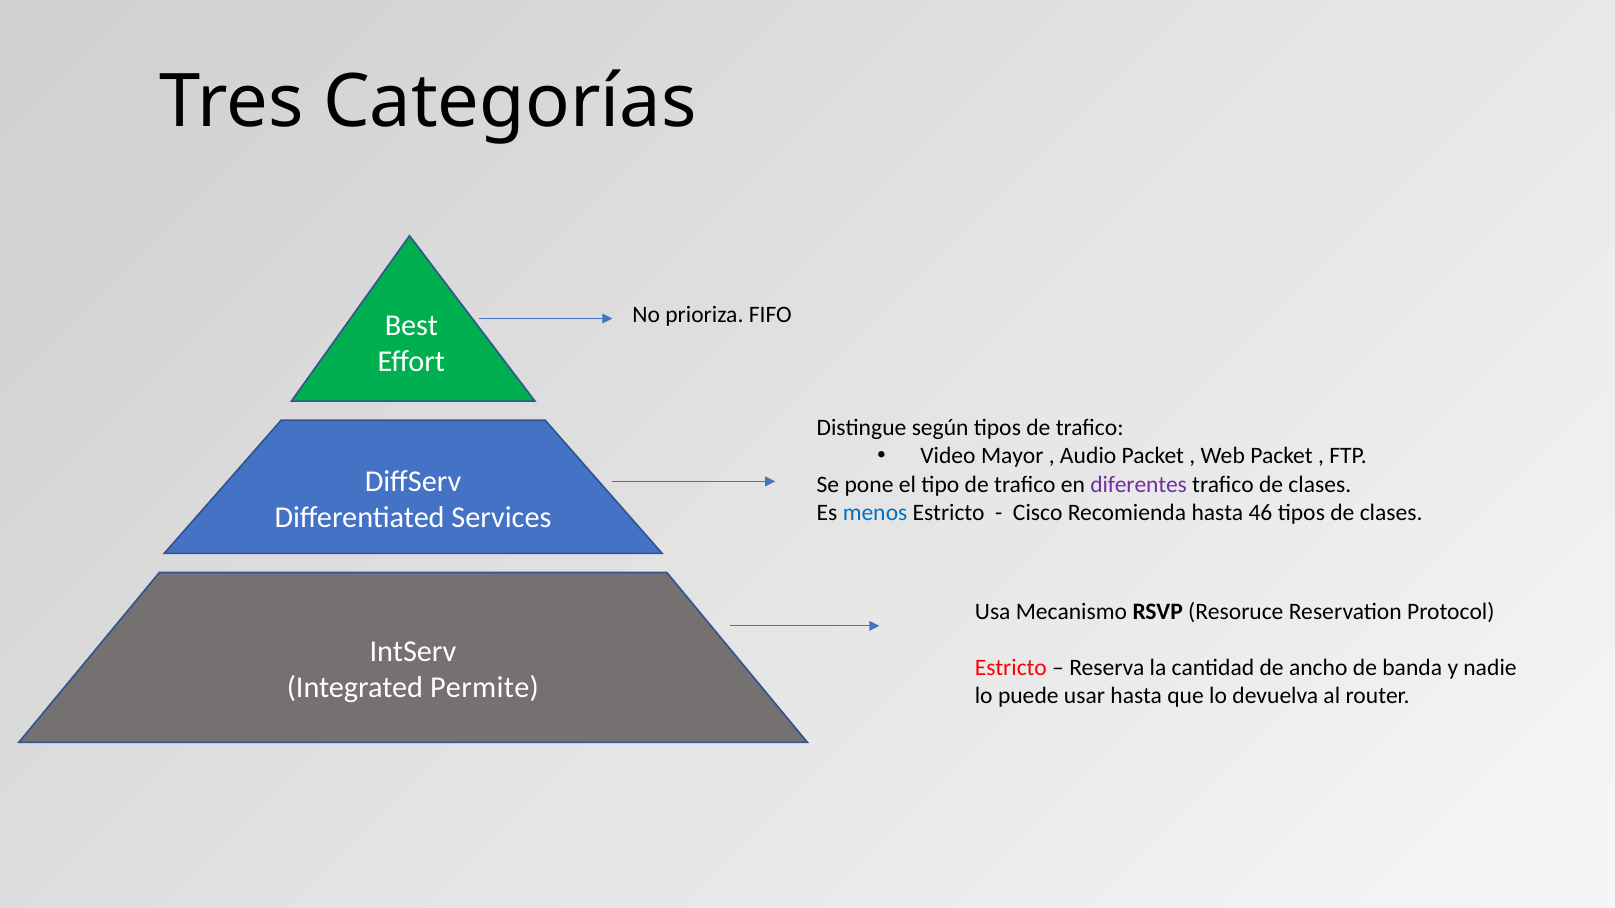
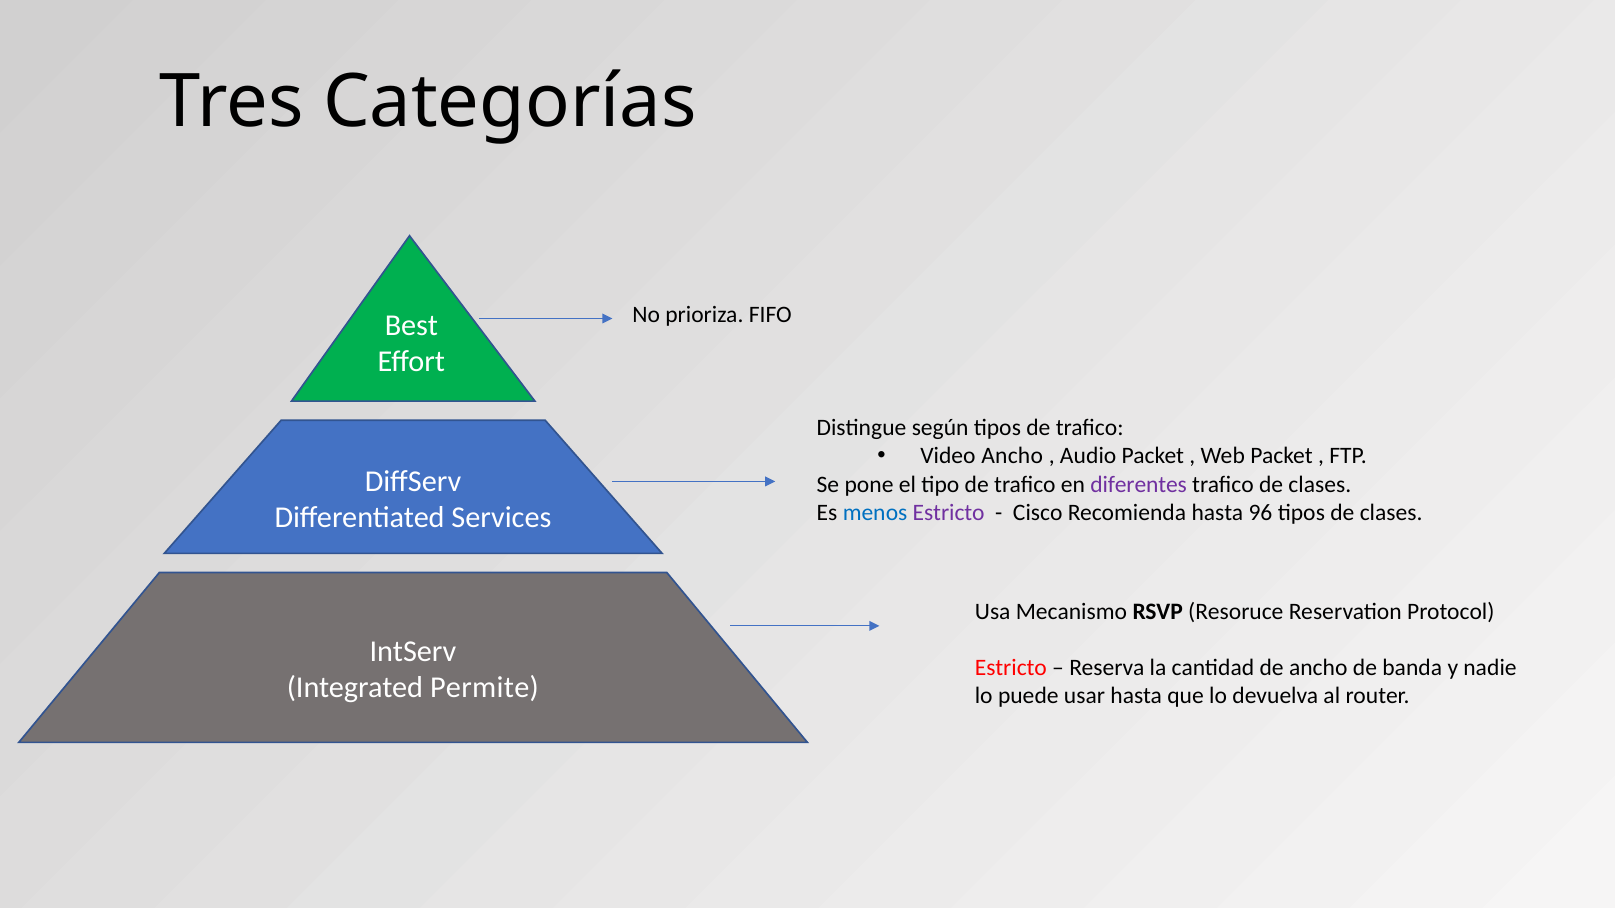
Video Mayor: Mayor -> Ancho
Estricto at (949, 513) colour: black -> purple
46: 46 -> 96
